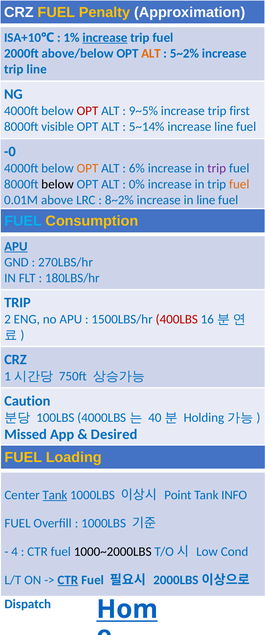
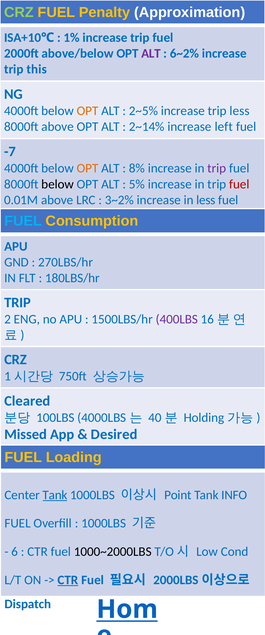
CRZ at (19, 12) colour: white -> light green
increase at (105, 37) underline: present -> none
ALT at (151, 53) colour: orange -> purple
5~2%: 5~2% -> 6~2%
trip line: line -> this
OPT at (88, 111) colour: red -> orange
9~5%: 9~5% -> 2~5%
trip first: first -> less
8000ft visible: visible -> above
5~14%: 5~14% -> 2~14%
increase line: line -> left
-0: -0 -> -7
6%: 6% -> 8%
0%: 0% -> 5%
fuel at (239, 184) colour: orange -> red
8~2%: 8~2% -> 3~2%
in line: line -> less
APU at (16, 246) underline: present -> none
400LBS colour: red -> purple
Caution: Caution -> Cleared
4: 4 -> 6
